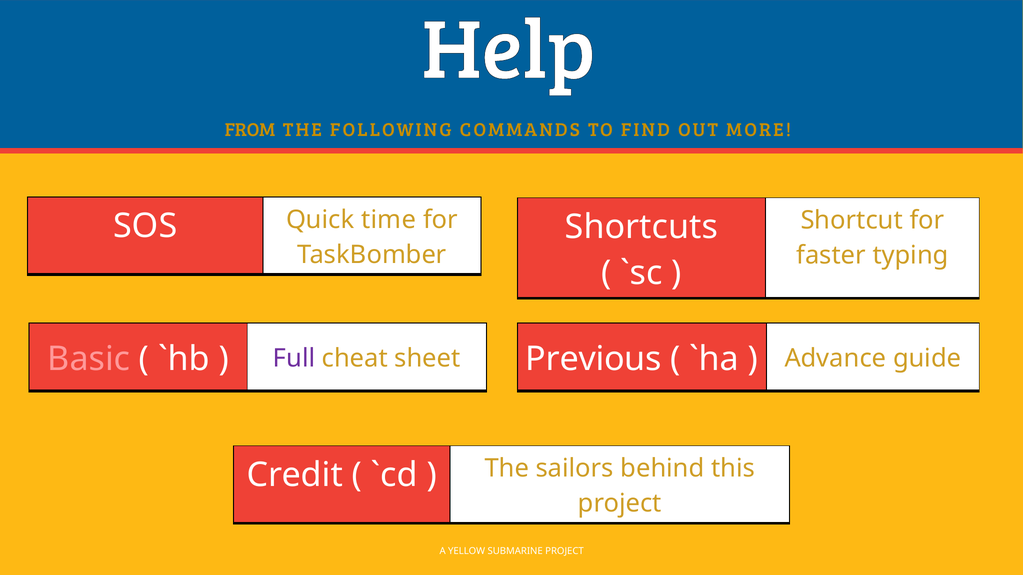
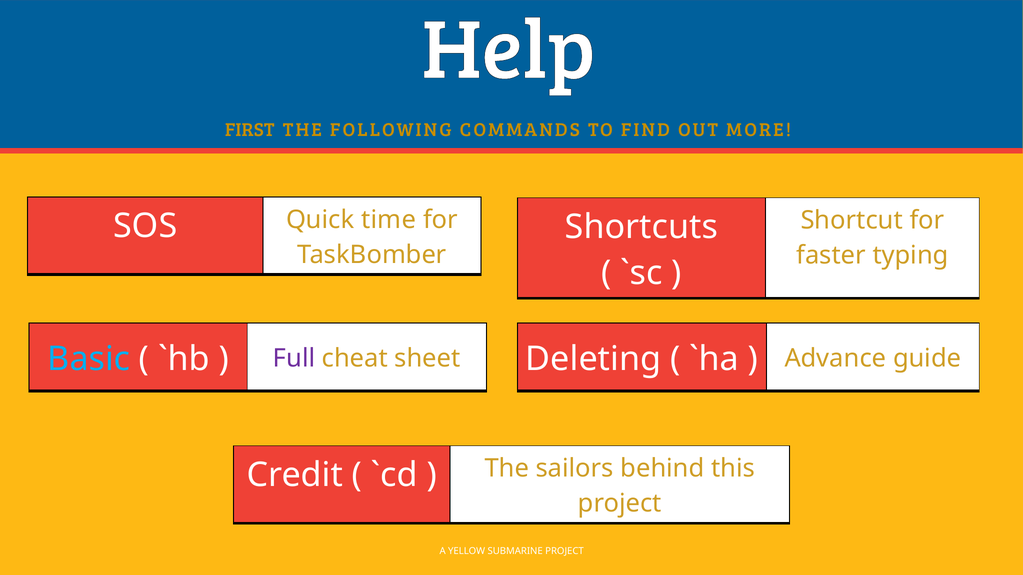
FROM: FROM -> FIRST
Basic colour: pink -> light blue
Previous: Previous -> Deleting
